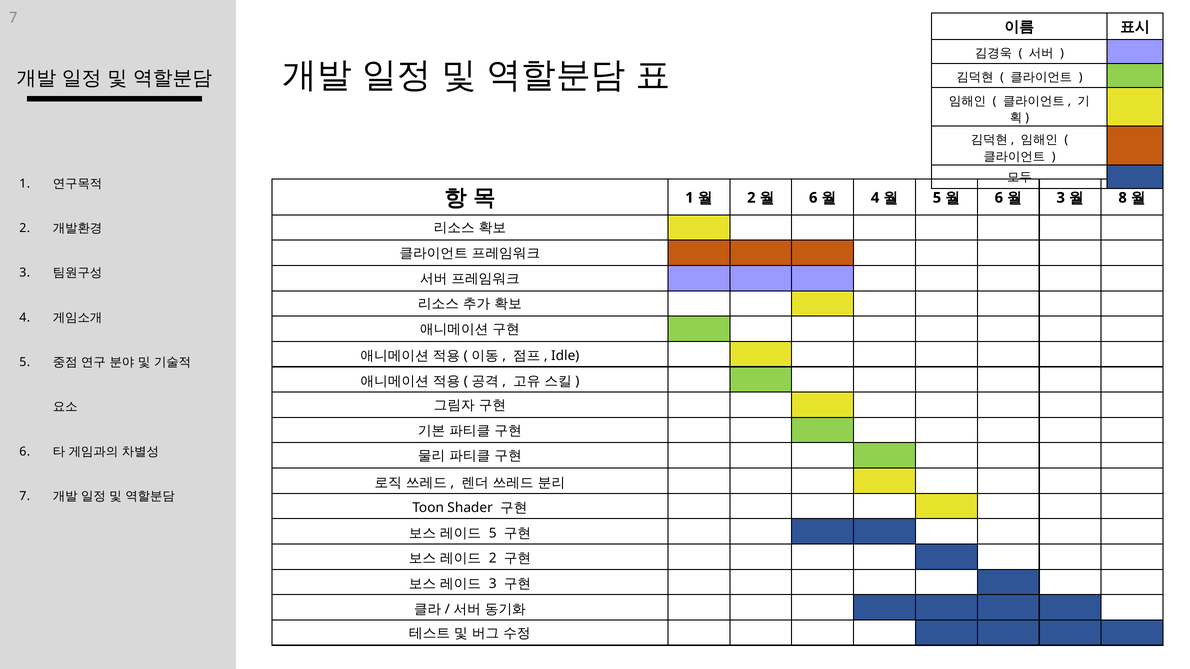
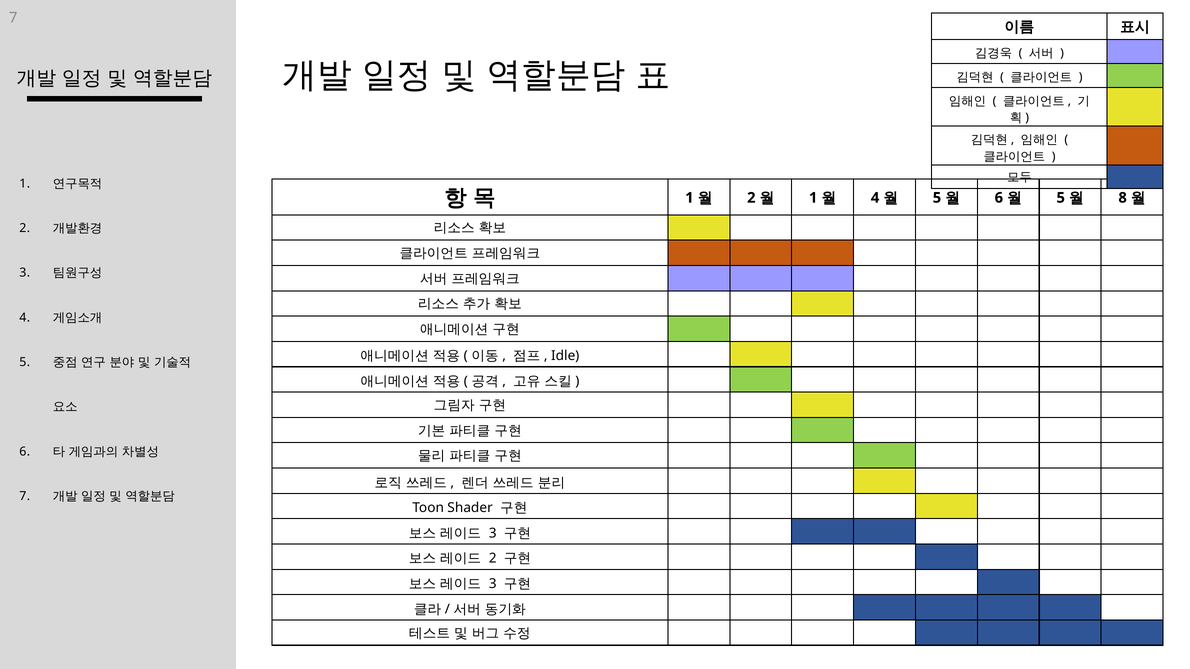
6 at (813, 198): 6 -> 1
3 at (1061, 198): 3 -> 5
5 at (493, 533): 5 -> 3
